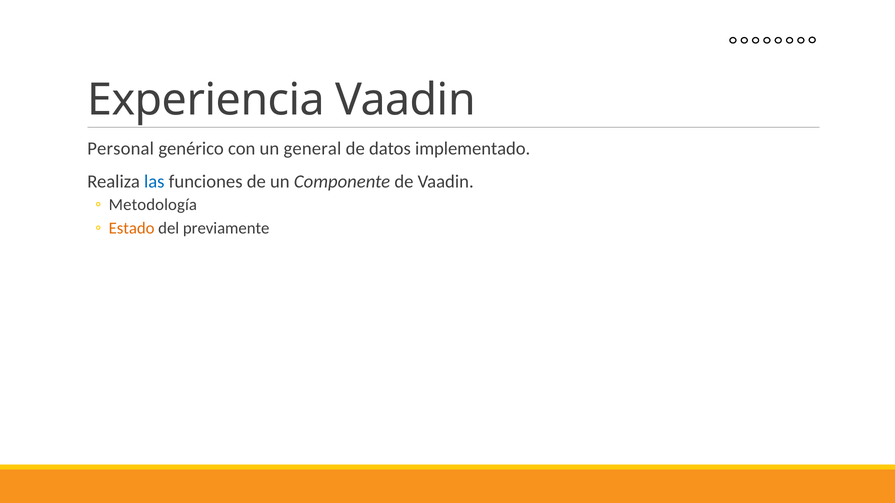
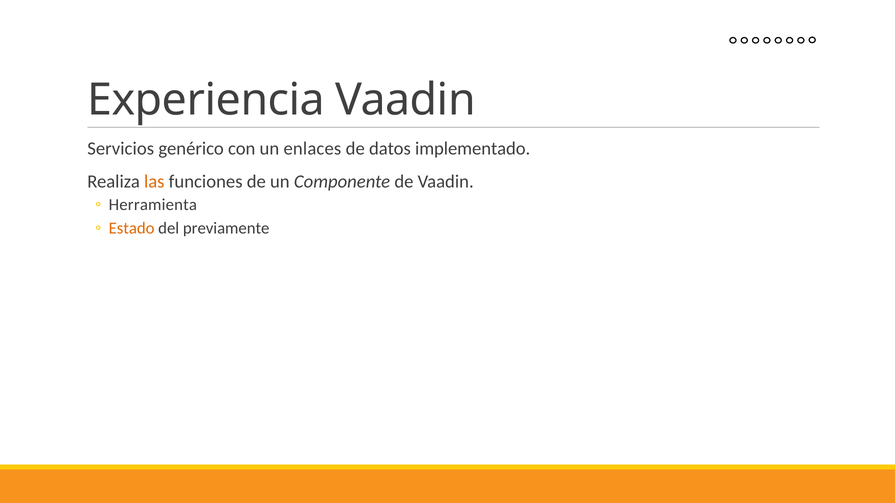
Personal: Personal -> Servicios
general: general -> enlaces
las colour: blue -> orange
Metodología: Metodología -> Herramienta
